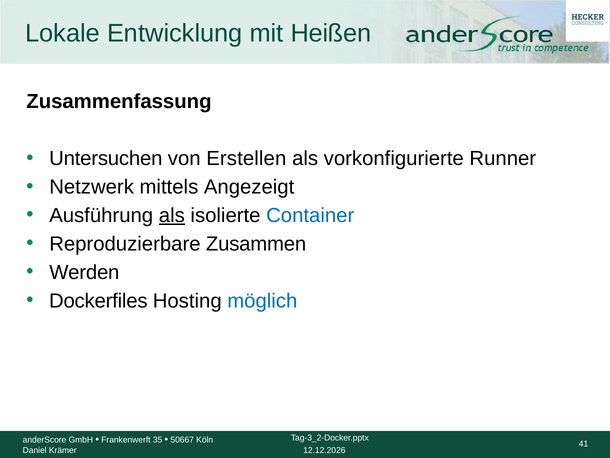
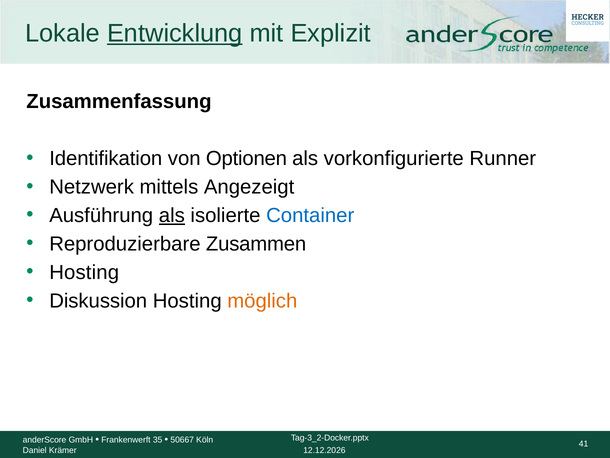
Entwicklung underline: none -> present
Heißen: Heißen -> Explizit
Untersuchen: Untersuchen -> Identifikation
Erstellen: Erstellen -> Optionen
Werden at (84, 272): Werden -> Hosting
Dockerfiles: Dockerfiles -> Diskussion
möglich colour: blue -> orange
